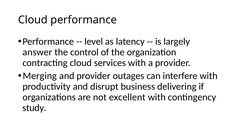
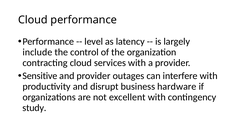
answer: answer -> include
Merging: Merging -> Sensitive
delivering: delivering -> hardware
